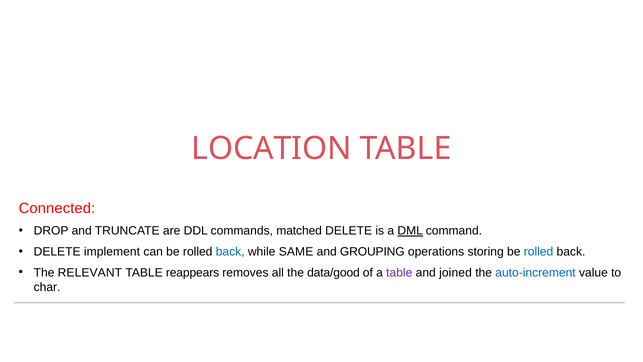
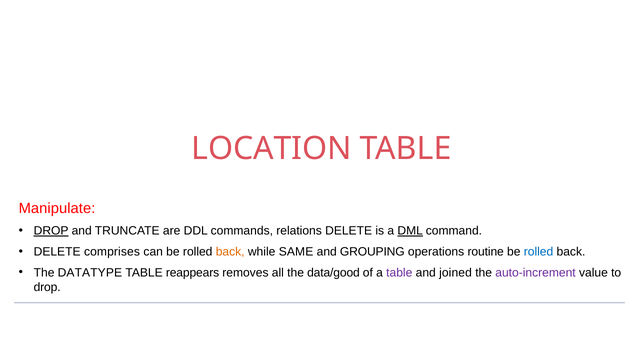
Connected: Connected -> Manipulate
DROP at (51, 231) underline: none -> present
matched: matched -> relations
implement: implement -> comprises
back at (230, 251) colour: blue -> orange
storing: storing -> routine
RELEVANT: RELEVANT -> DATATYPE
auto-increment colour: blue -> purple
char at (47, 287): char -> drop
